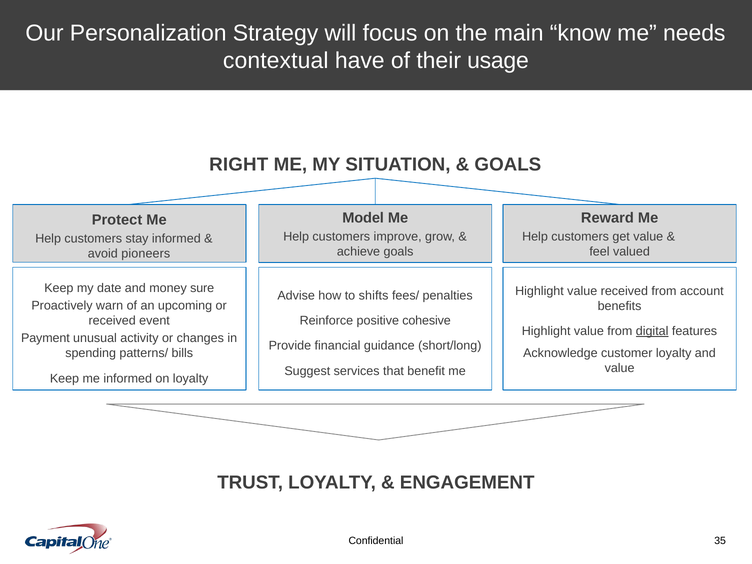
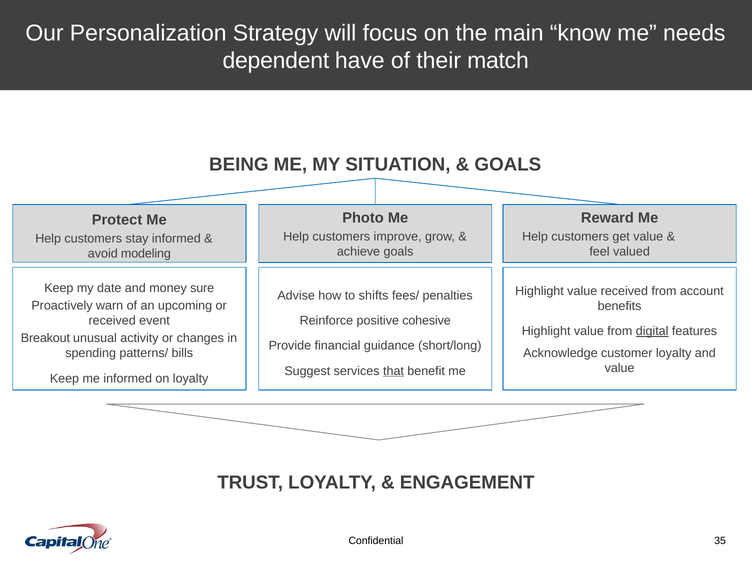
contextual: contextual -> dependent
usage: usage -> match
RIGHT: RIGHT -> BEING
Model: Model -> Photo
pioneers: pioneers -> modeling
Payment: Payment -> Breakout
that underline: none -> present
